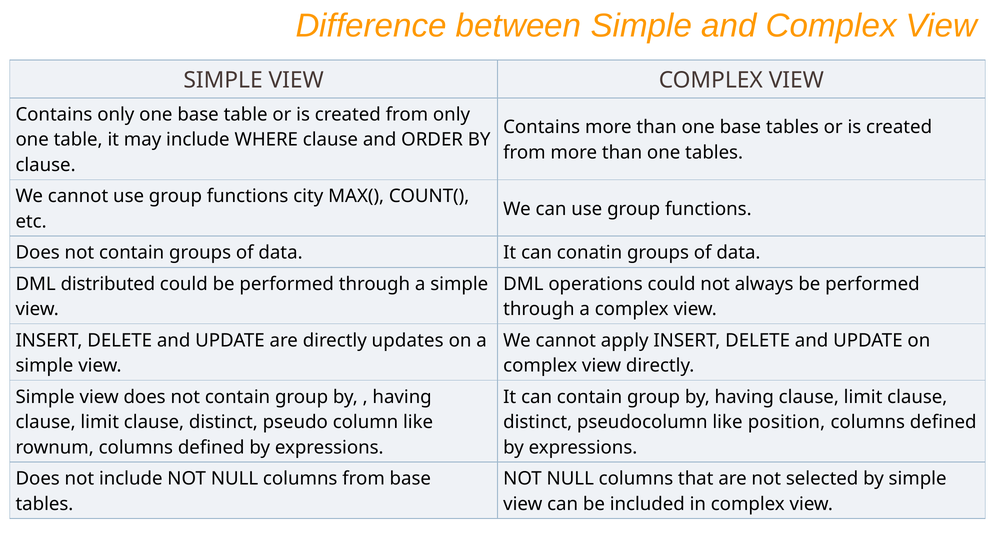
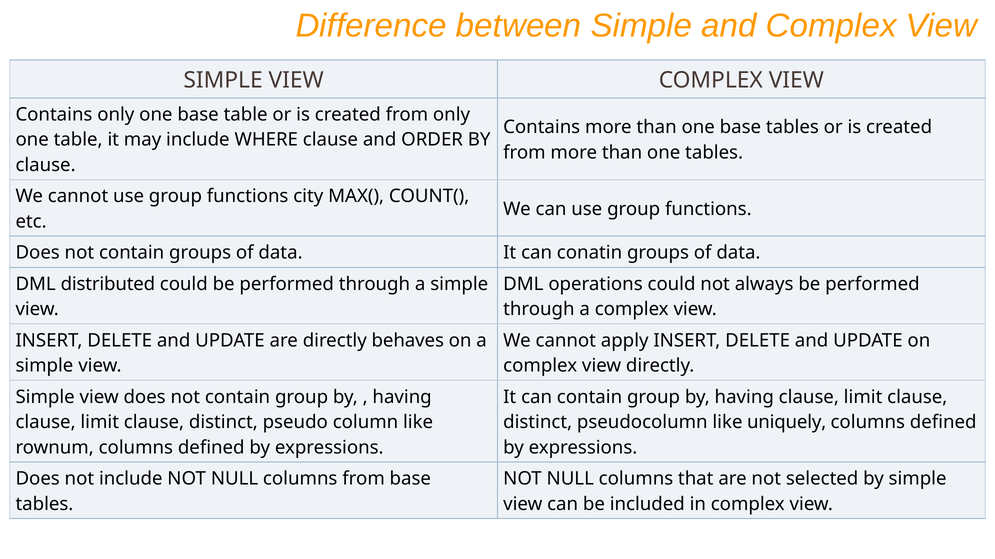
updates: updates -> behaves
position: position -> uniquely
